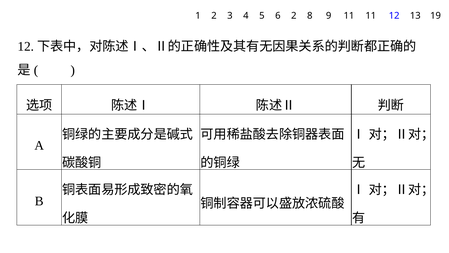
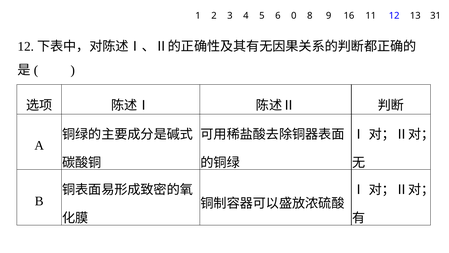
6 2: 2 -> 0
9 11: 11 -> 16
19: 19 -> 31
